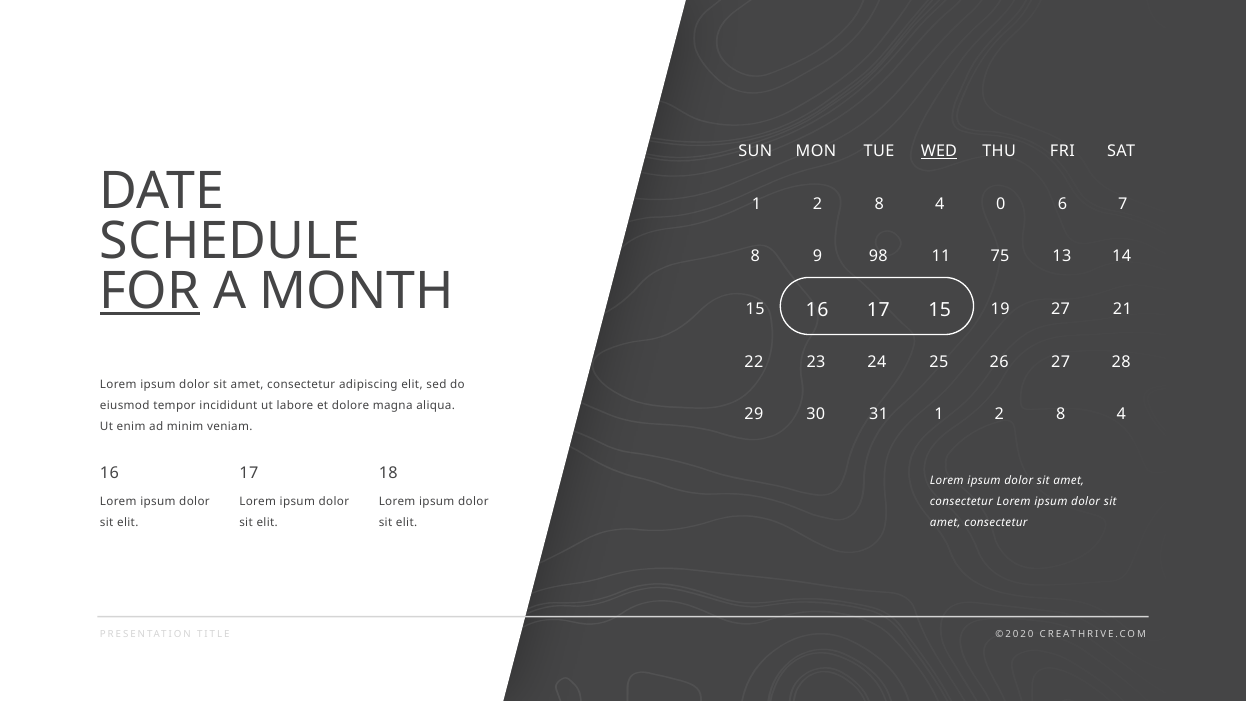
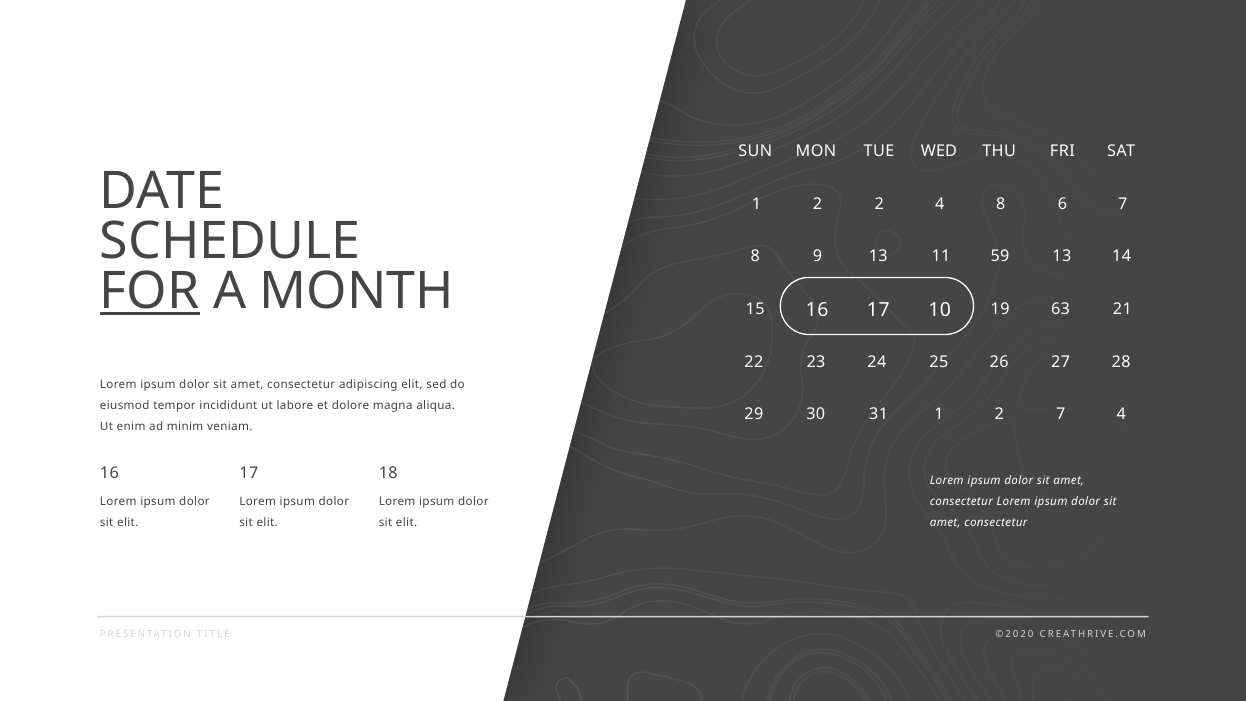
WED underline: present -> none
8 at (879, 204): 8 -> 2
4 0: 0 -> 8
9 98: 98 -> 13
75: 75 -> 59
17 15: 15 -> 10
19 27: 27 -> 63
8 at (1061, 414): 8 -> 7
